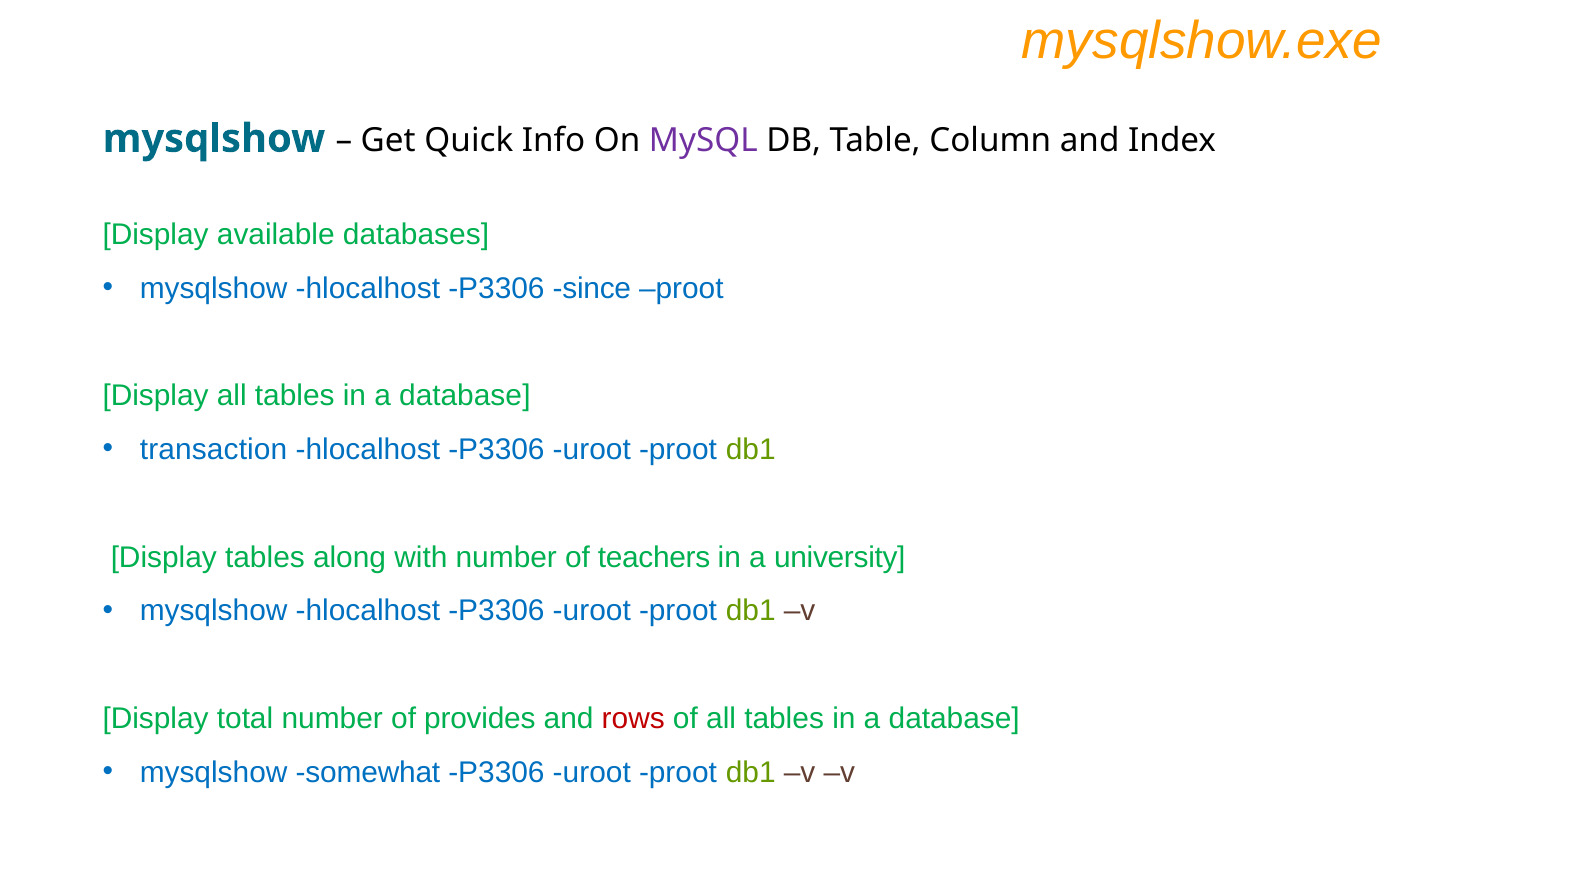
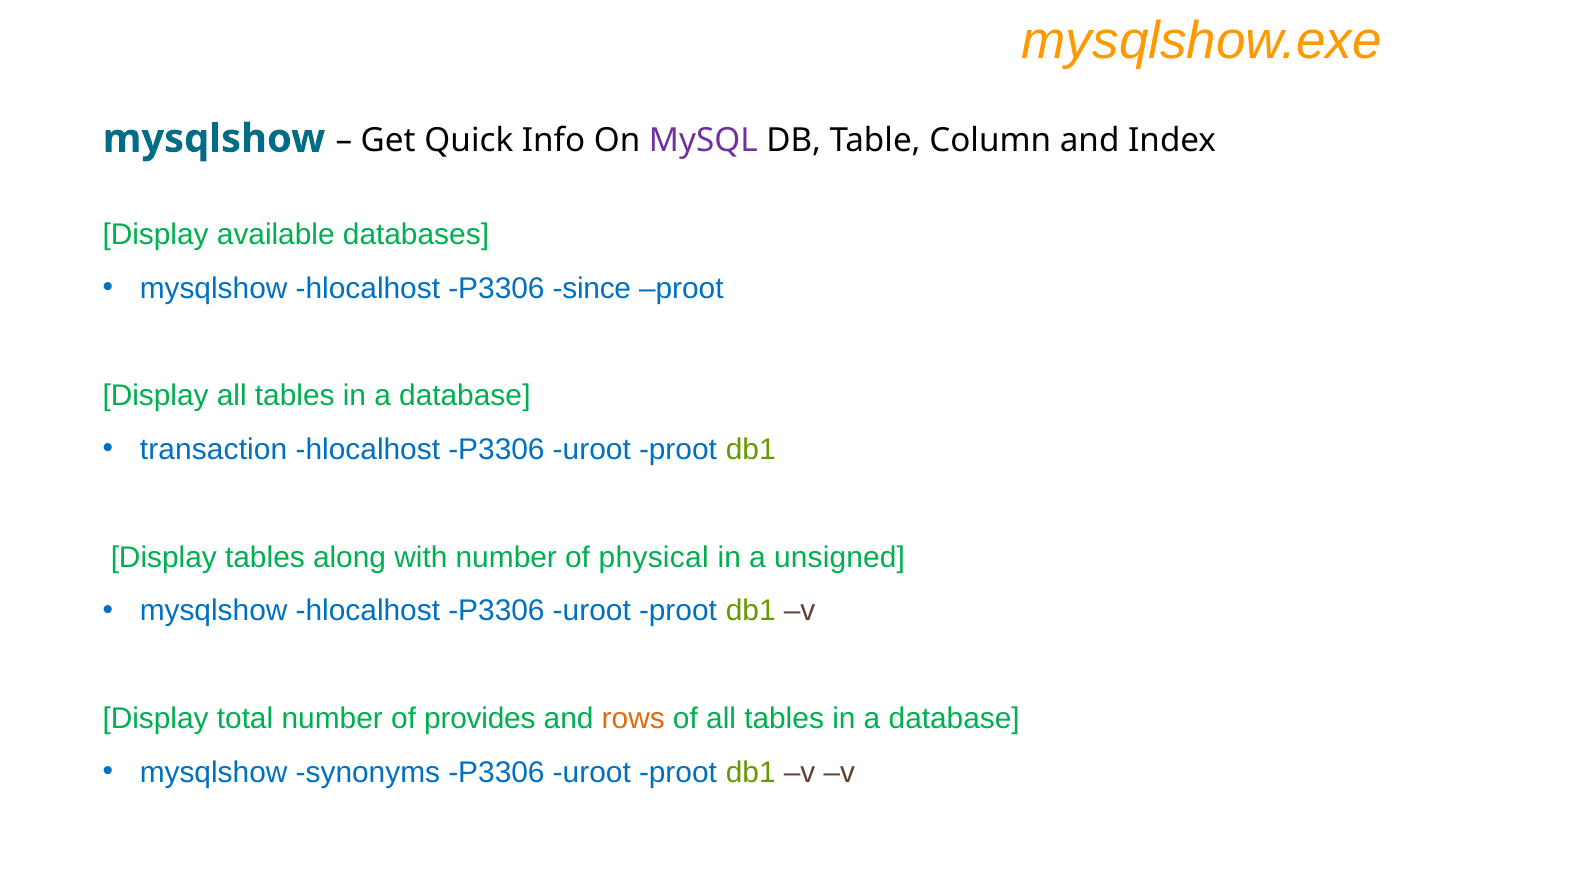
teachers: teachers -> physical
university: university -> unsigned
rows colour: red -> orange
somewhat: somewhat -> synonyms
